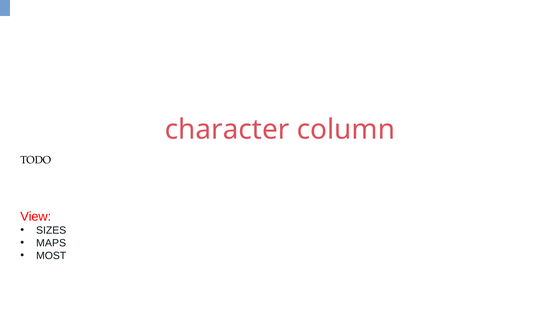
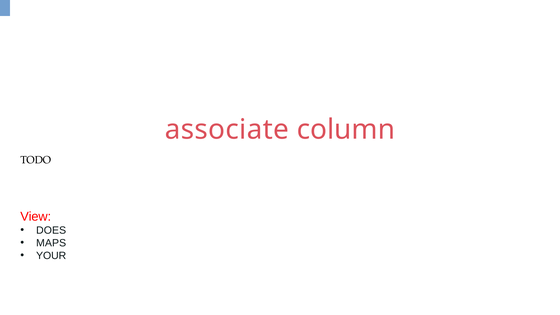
character: character -> associate
SIZES: SIZES -> DOES
MOST: MOST -> YOUR
